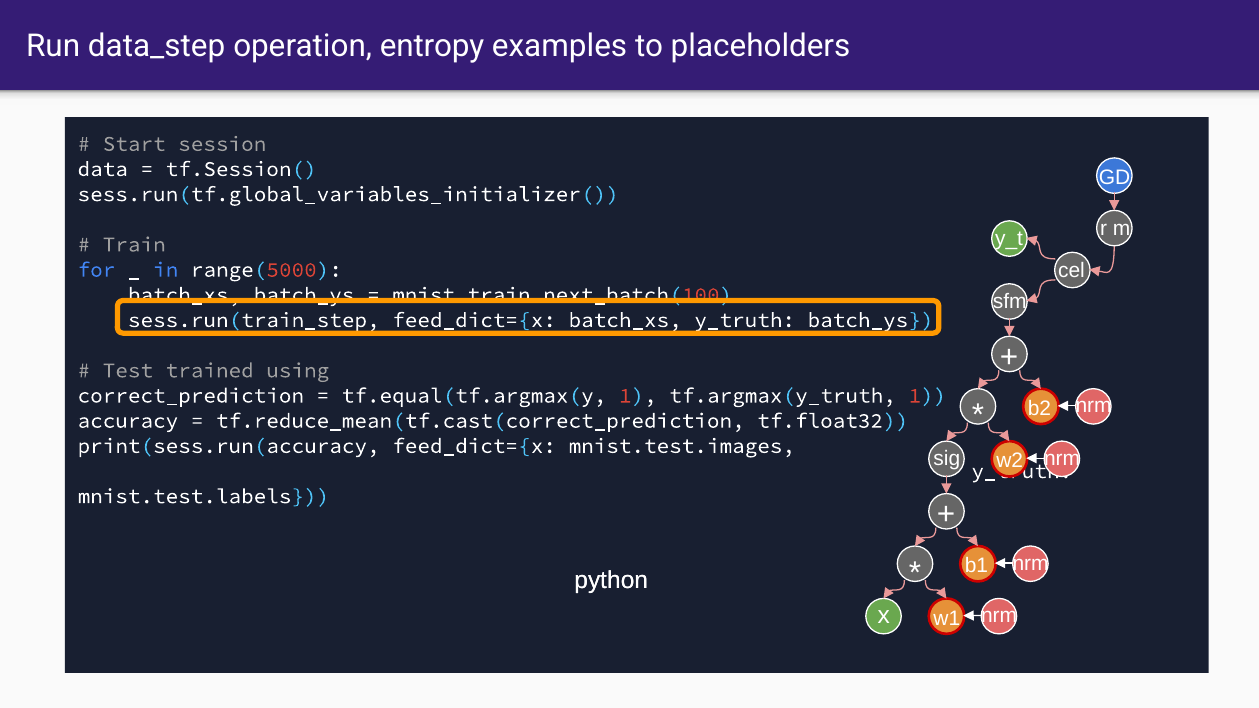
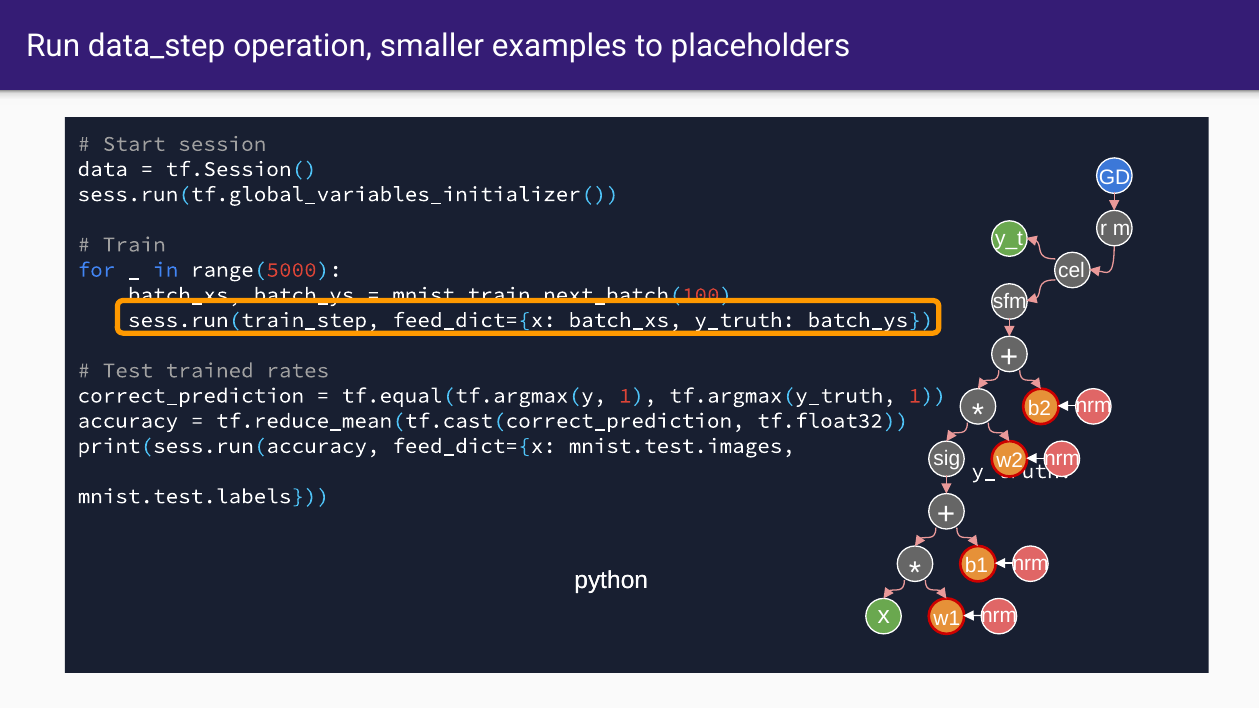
entropy: entropy -> smaller
using: using -> rates
